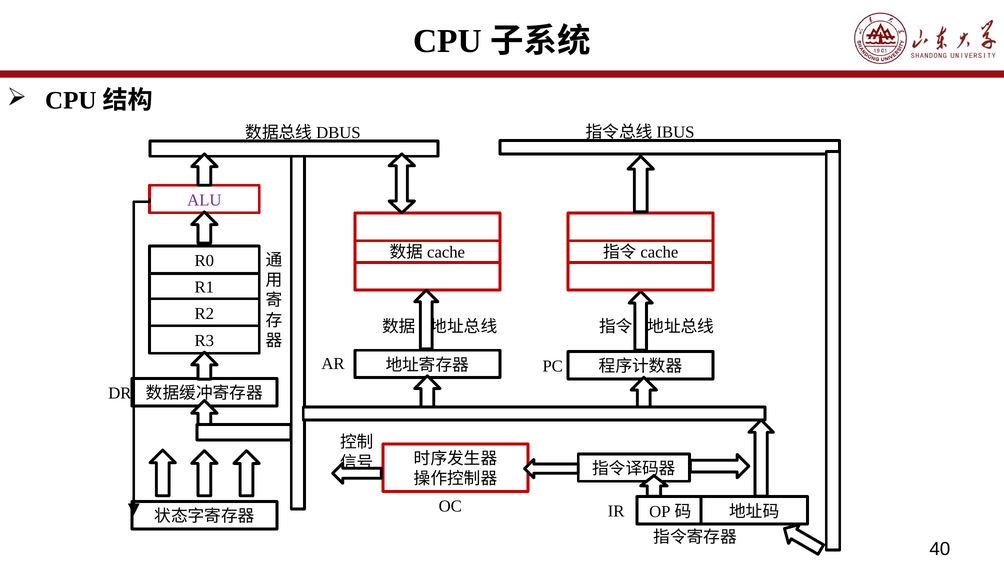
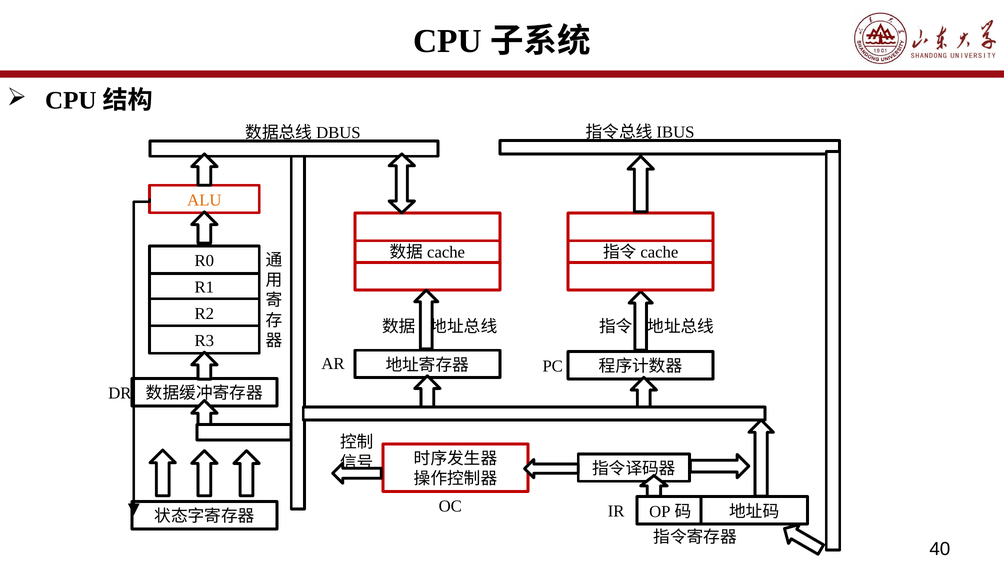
ALU colour: purple -> orange
